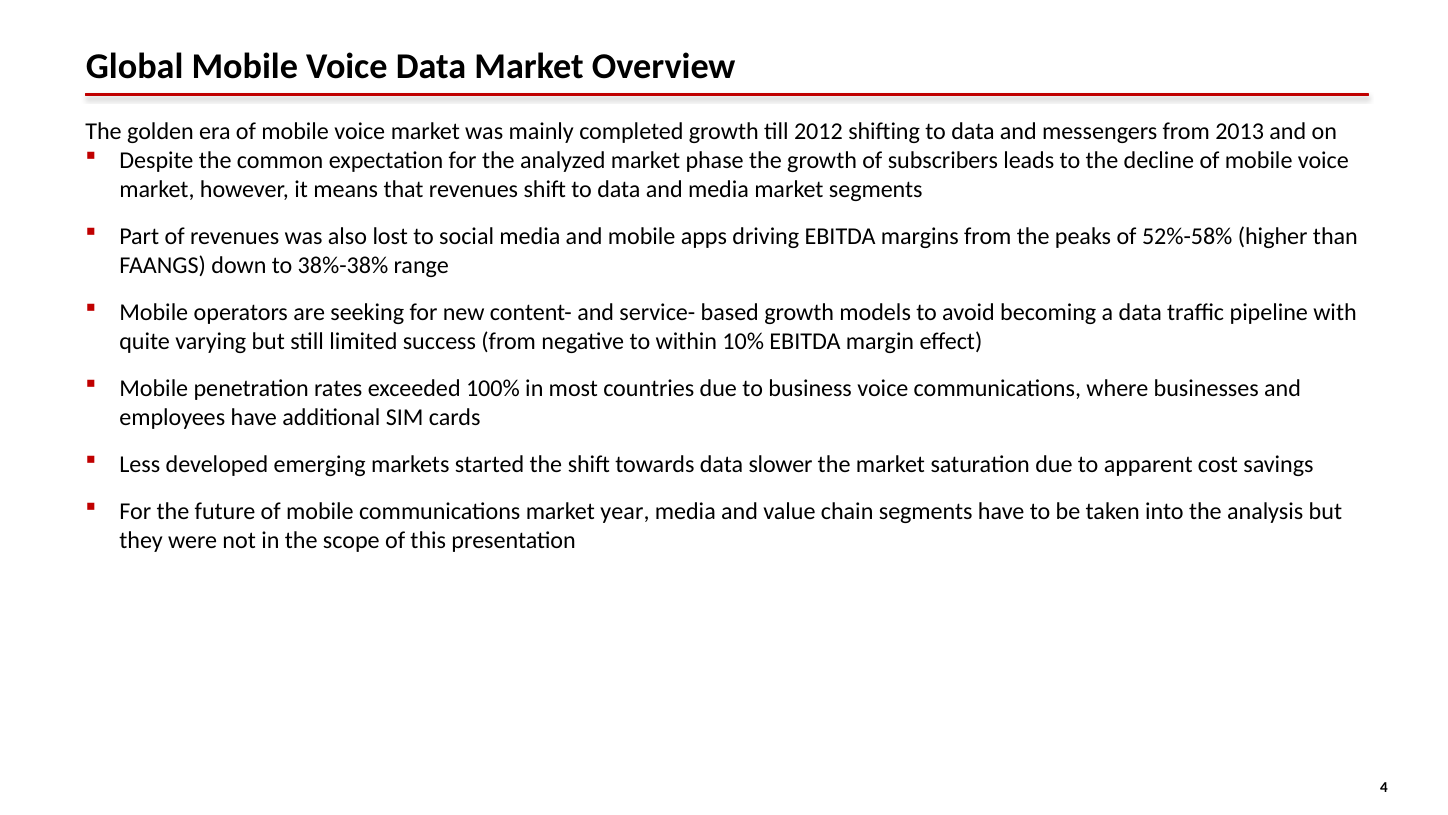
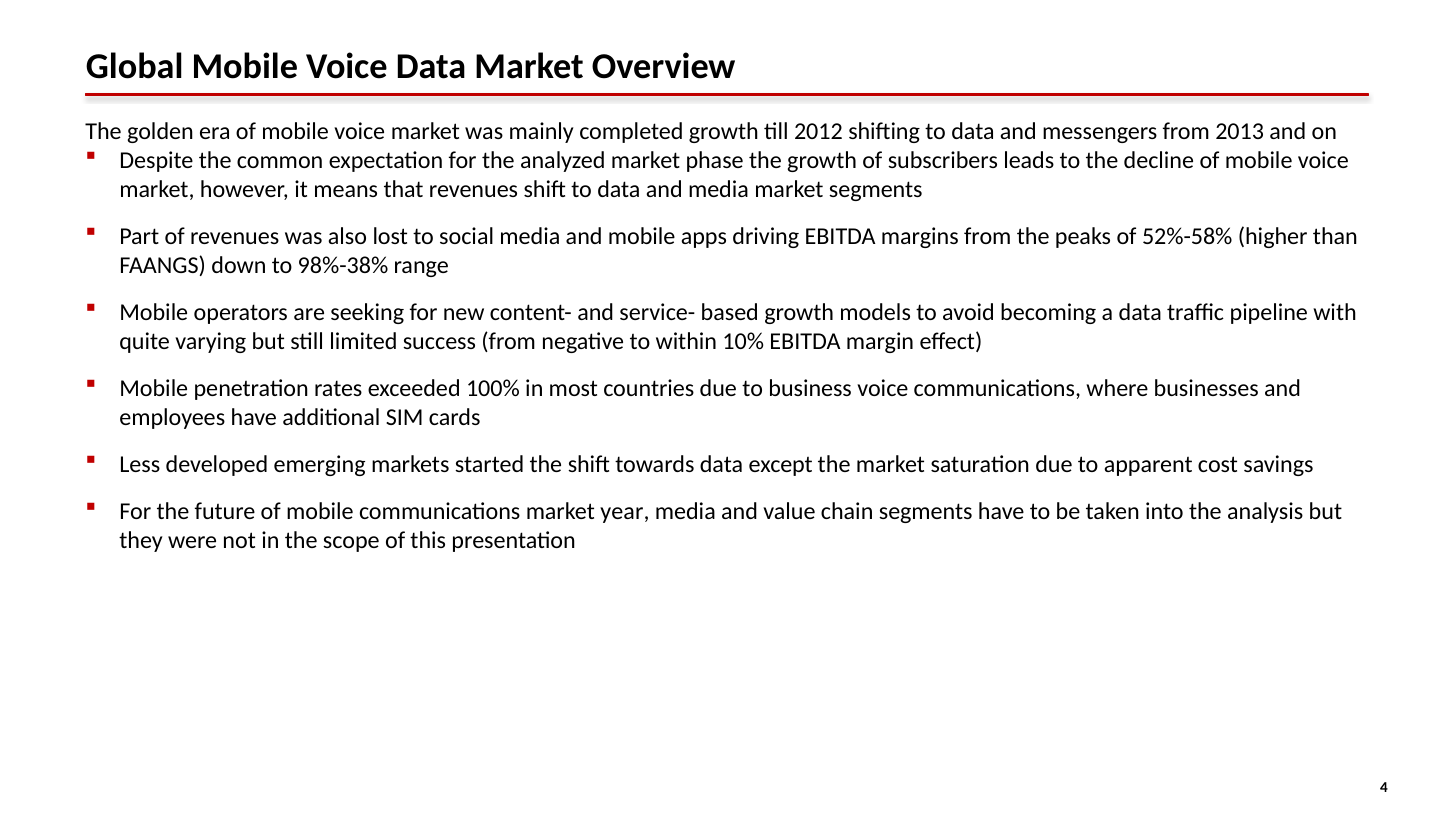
38%-38%: 38%-38% -> 98%-38%
slower: slower -> except
